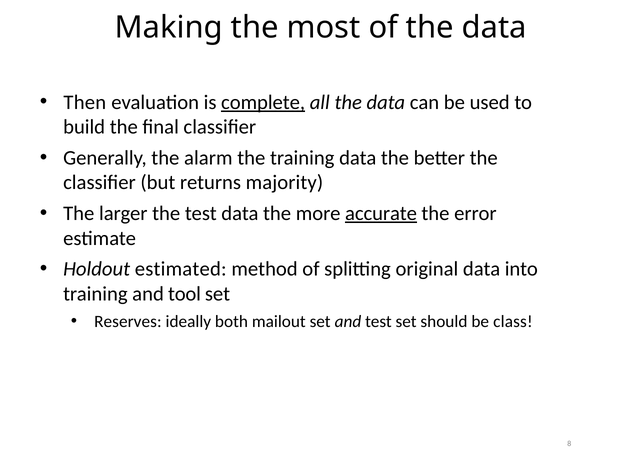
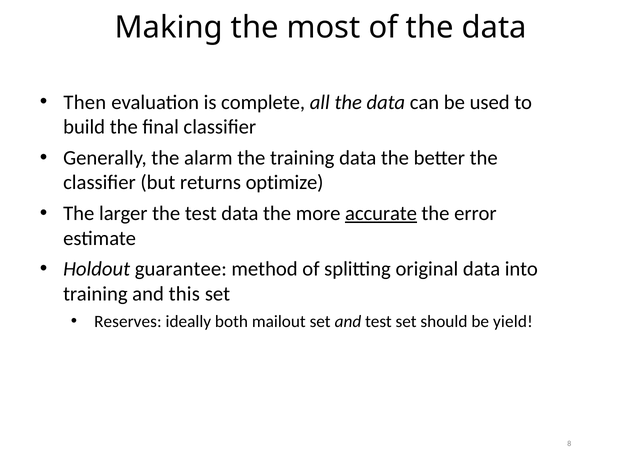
complete underline: present -> none
majority: majority -> optimize
estimated: estimated -> guarantee
tool: tool -> this
class: class -> yield
